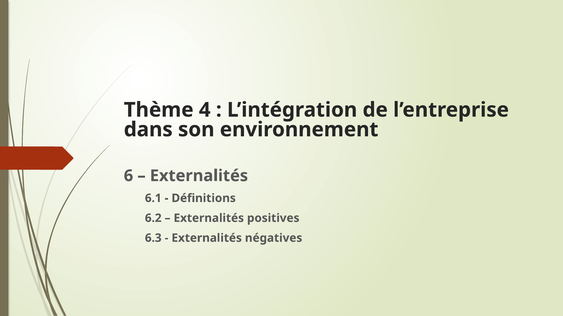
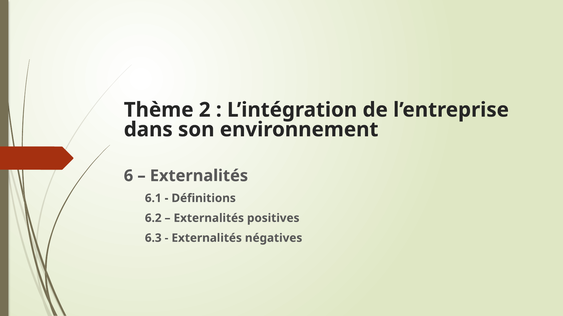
4: 4 -> 2
